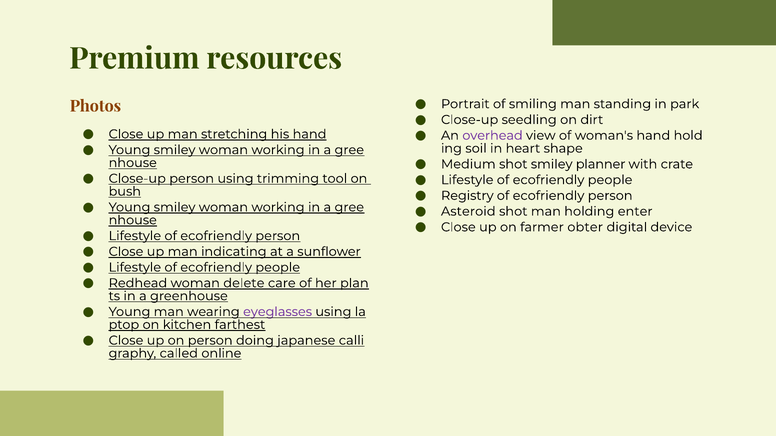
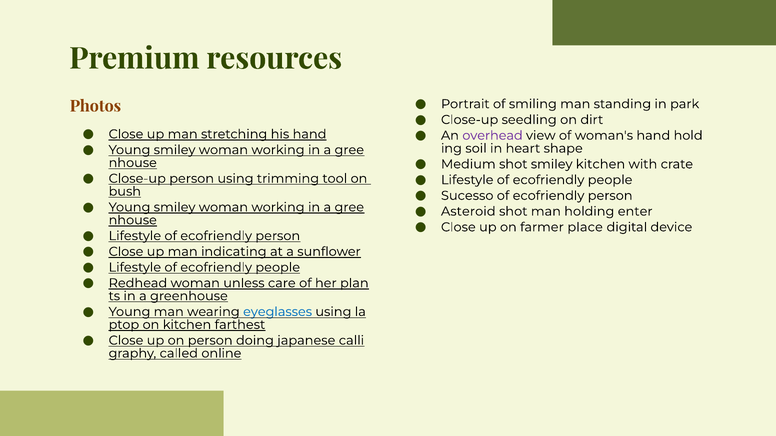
smiley planner: planner -> kitchen
Registry: Registry -> Sucesso
obter: obter -> place
delete: delete -> unless
eyeglasses colour: purple -> blue
